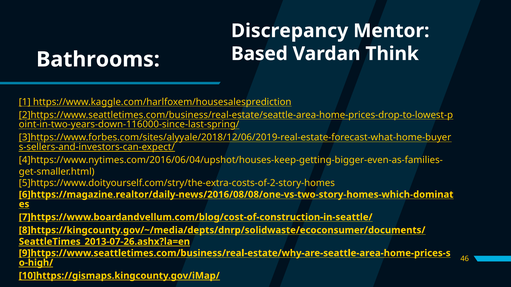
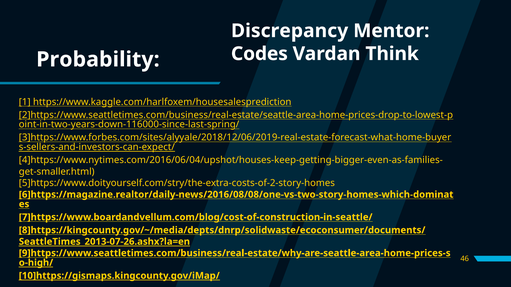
Based: Based -> Codes
Bathrooms: Bathrooms -> Probability
